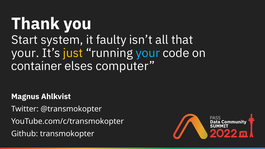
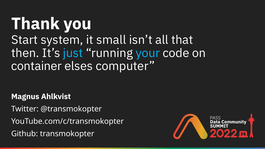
faulty: faulty -> small
your at (25, 53): your -> then
just colour: yellow -> light blue
